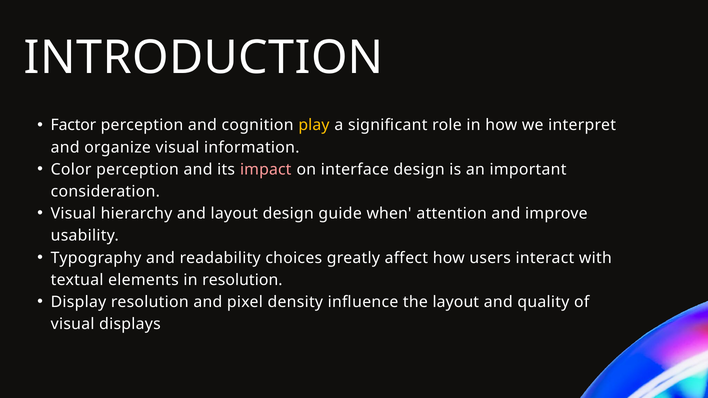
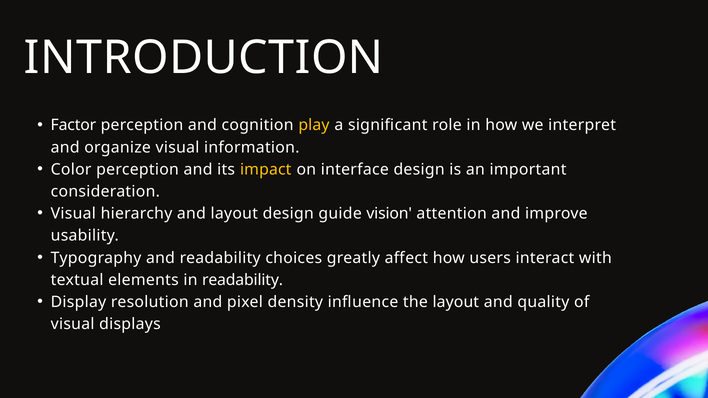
impact colour: pink -> yellow
when: when -> vision
in resolution: resolution -> readability
